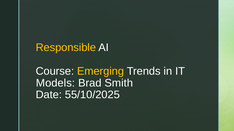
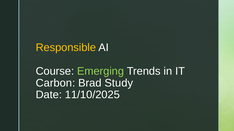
Emerging colour: yellow -> light green
Models: Models -> Carbon
Smith: Smith -> Study
55/10/2025: 55/10/2025 -> 11/10/2025
